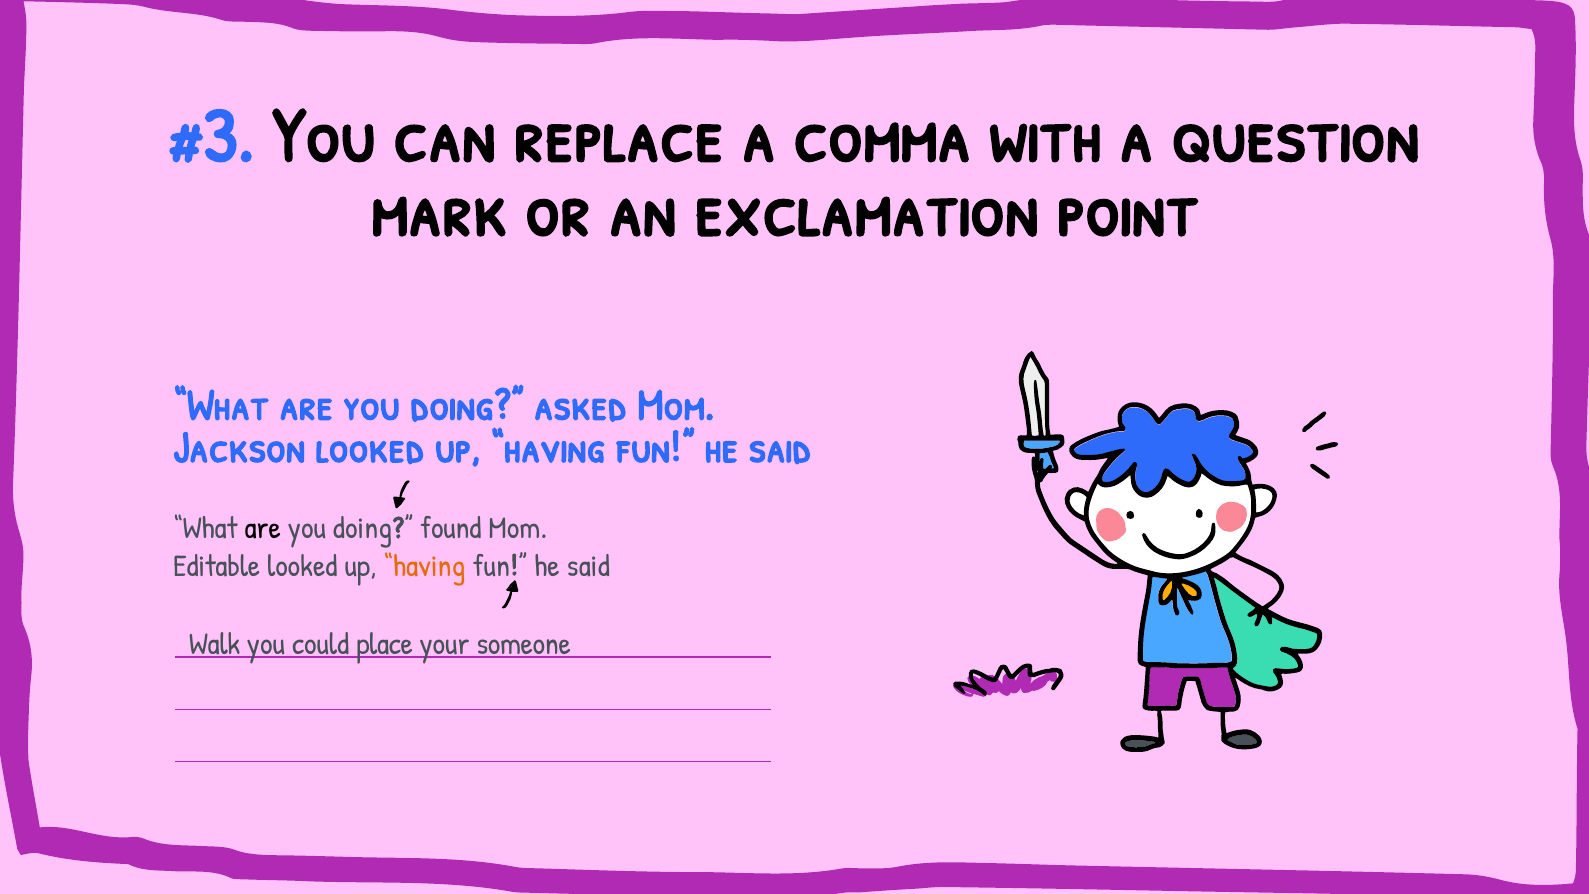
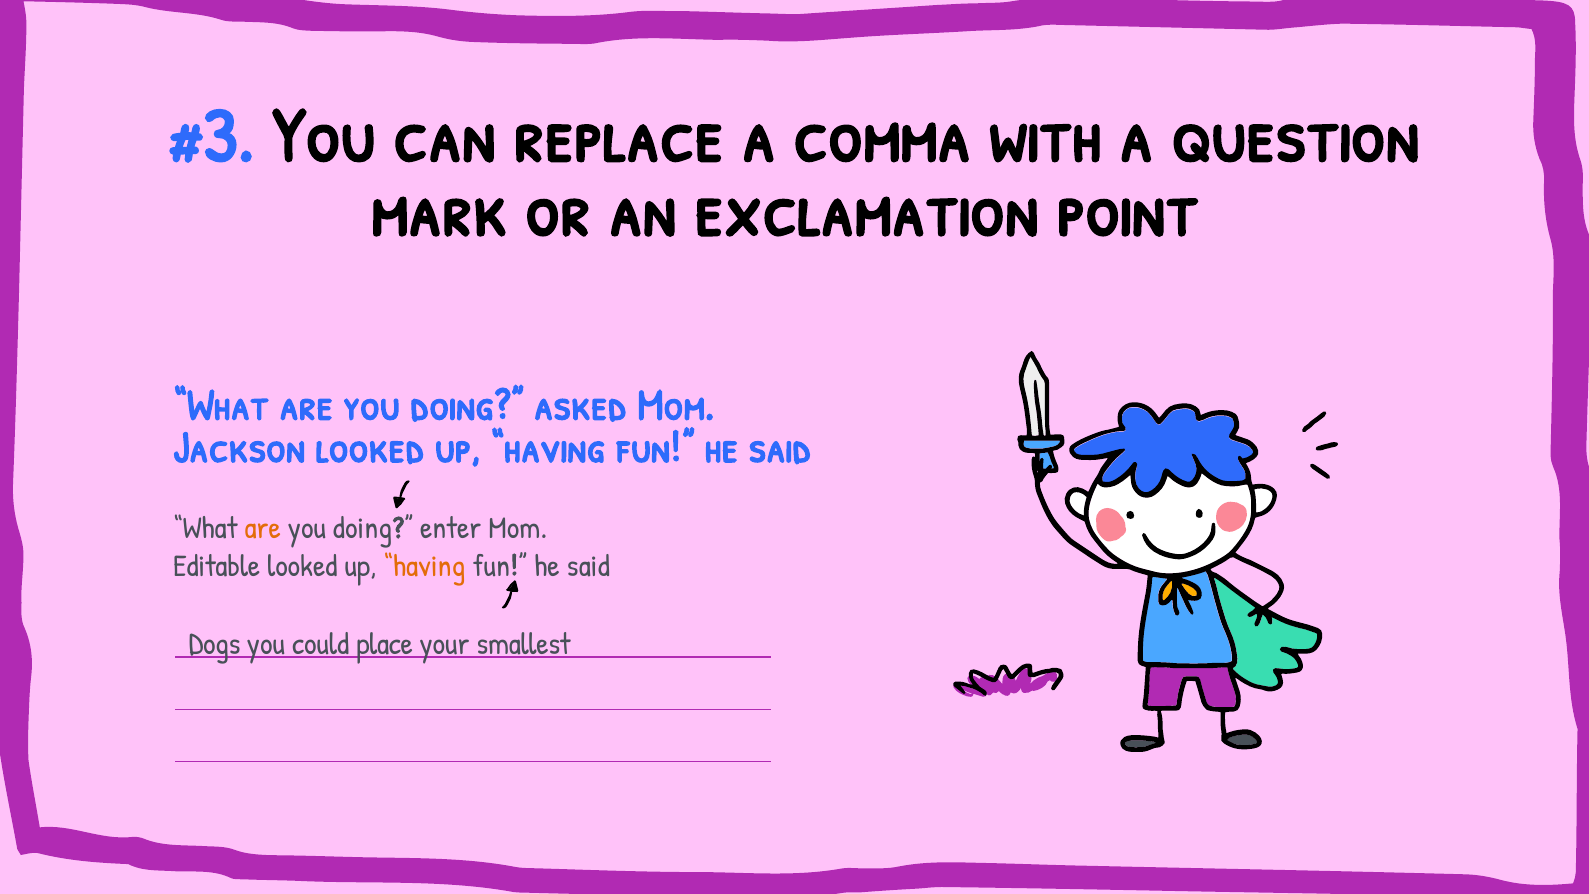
are at (263, 529) colour: black -> orange
found: found -> enter
Walk: Walk -> Dogs
someone: someone -> smallest
